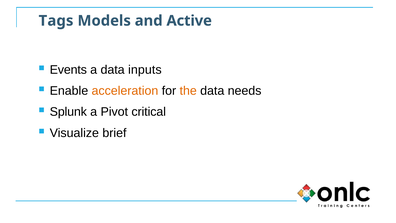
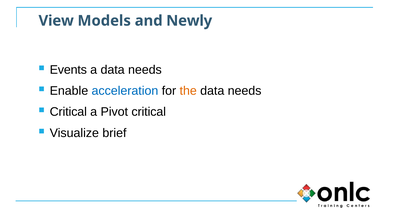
Tags: Tags -> View
Active: Active -> Newly
a data inputs: inputs -> needs
acceleration colour: orange -> blue
Splunk at (68, 112): Splunk -> Critical
